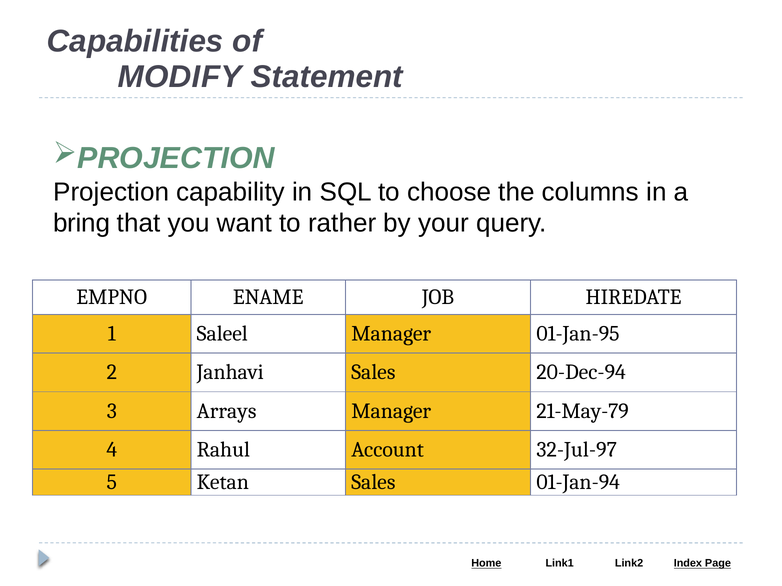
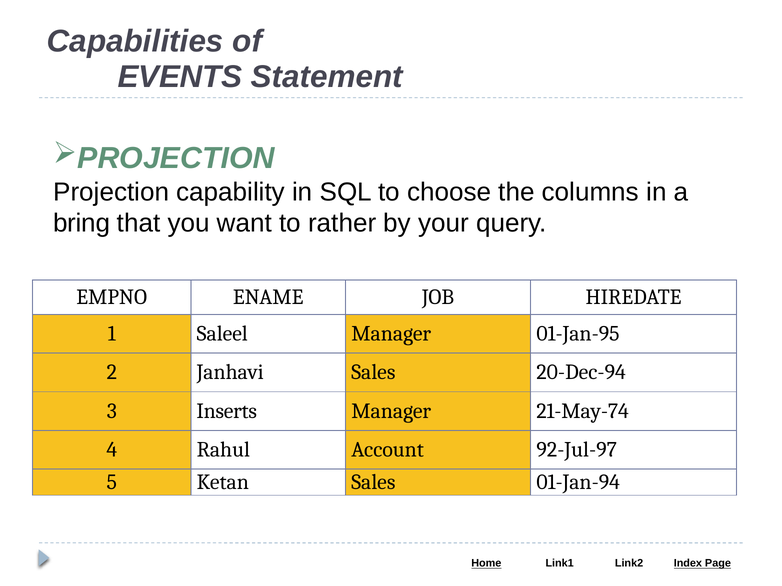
MODIFY: MODIFY -> EVENTS
Arrays: Arrays -> Inserts
21-May-79: 21-May-79 -> 21-May-74
32-Jul-97: 32-Jul-97 -> 92-Jul-97
